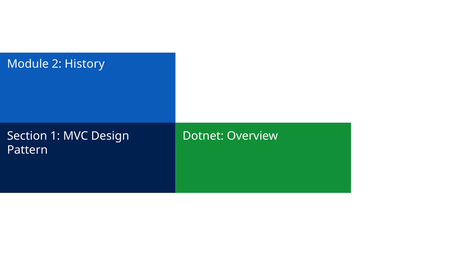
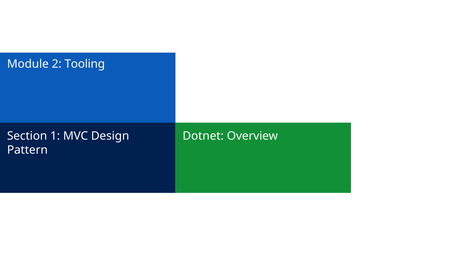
History: History -> Tooling
